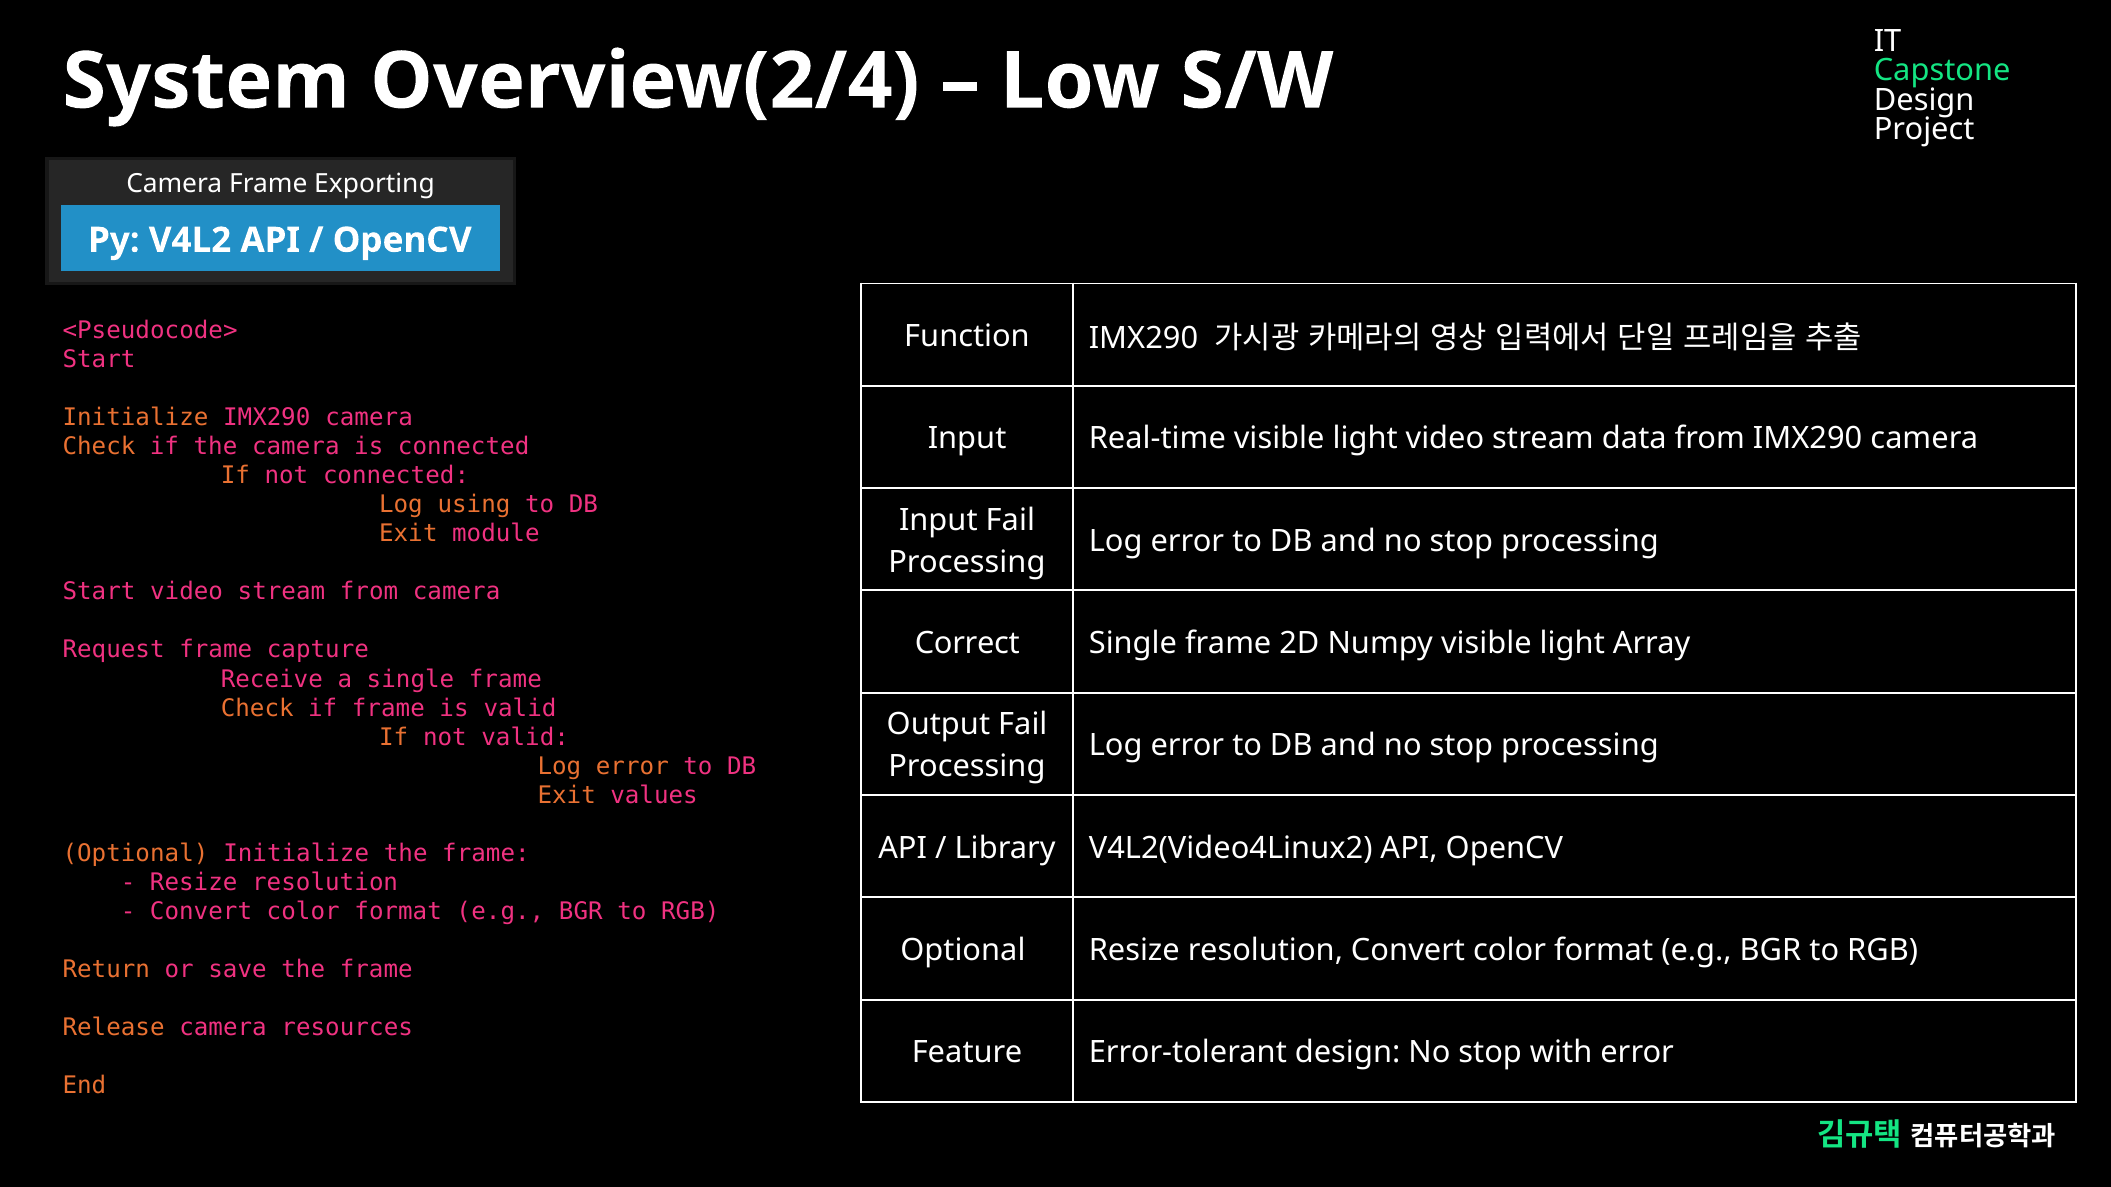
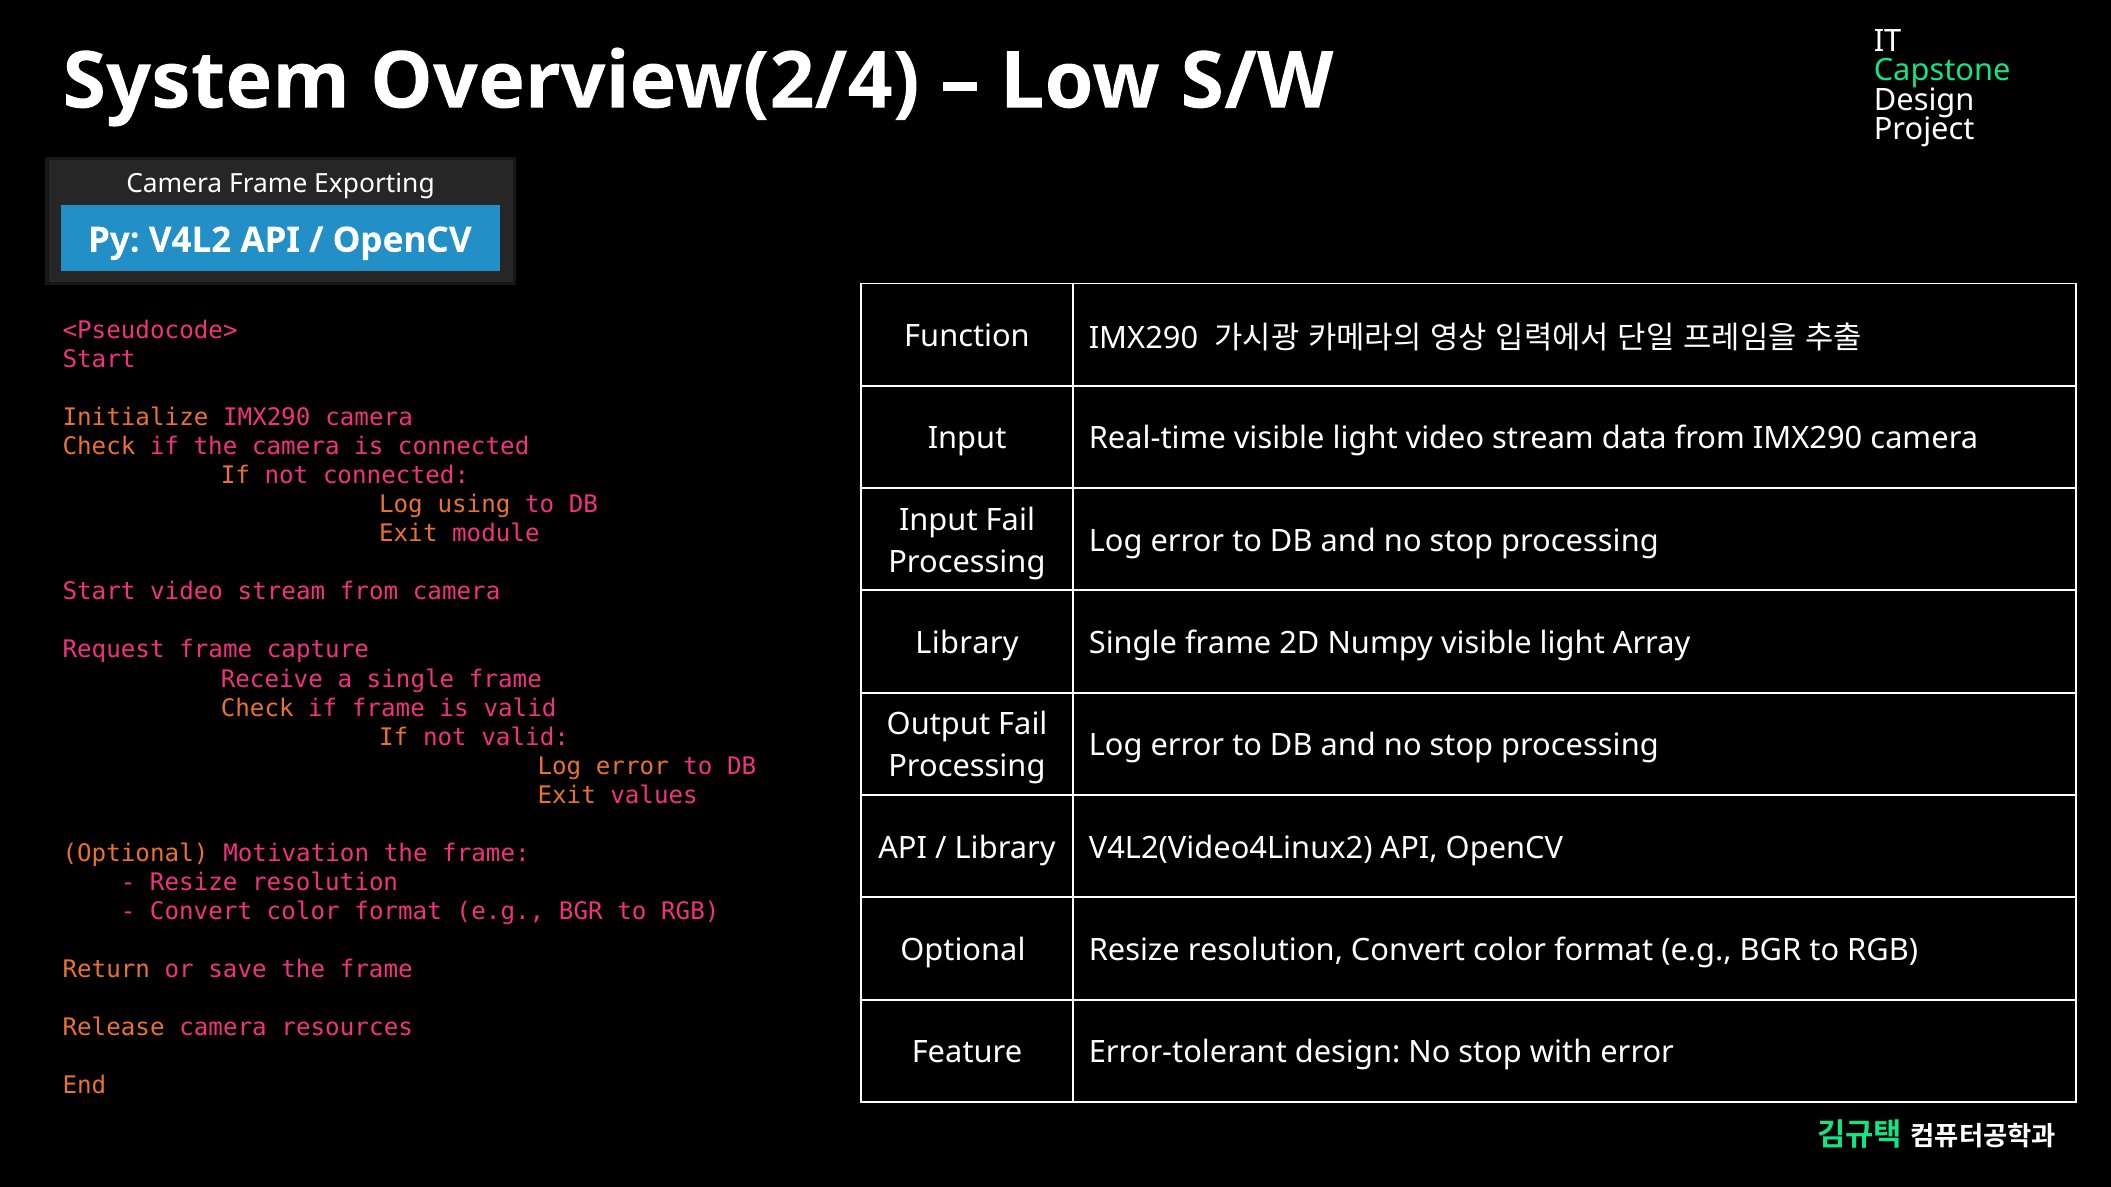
Correct at (967, 644): Correct -> Library
Optional Initialize: Initialize -> Motivation
